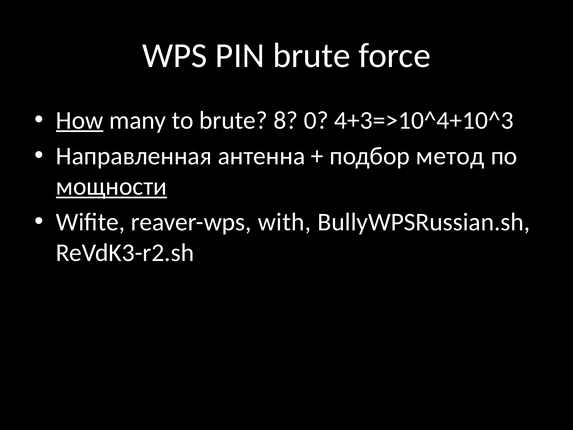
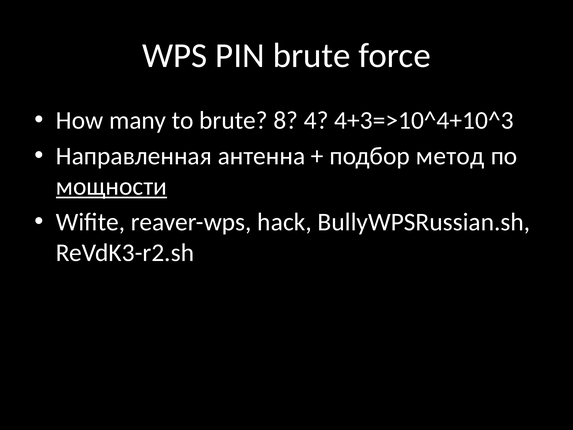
How underline: present -> none
0: 0 -> 4
with: with -> hack
